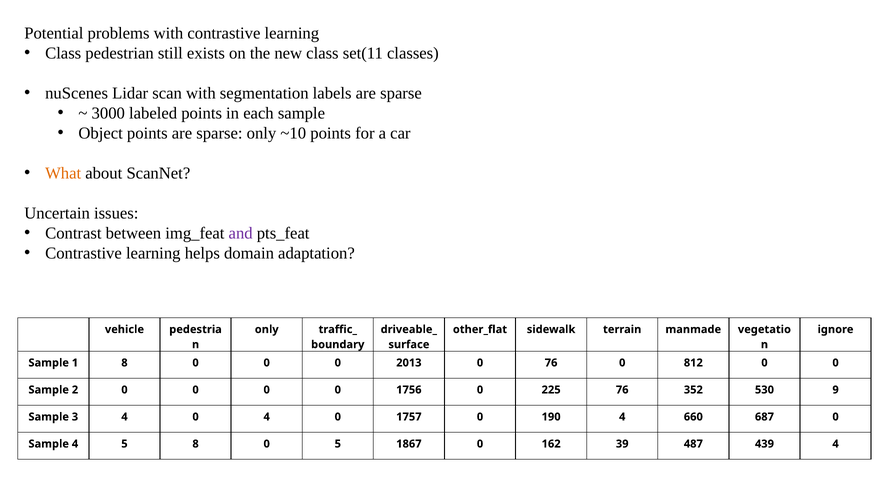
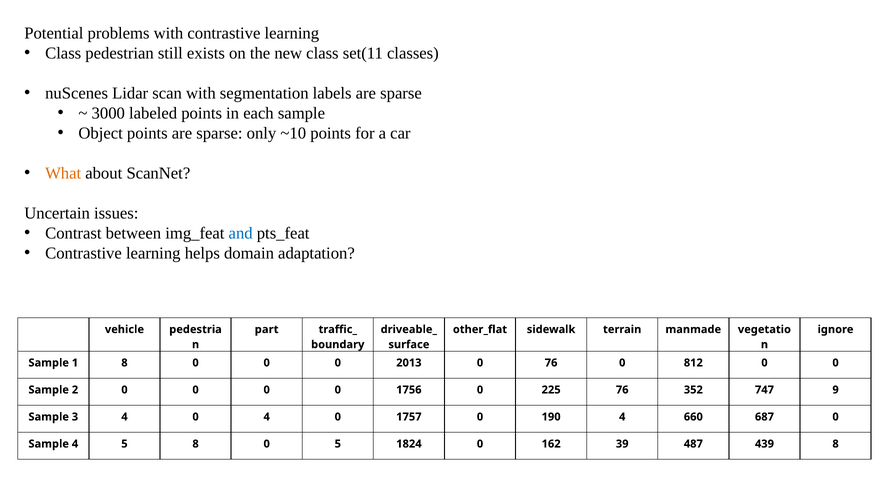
and colour: purple -> blue
only at (267, 329): only -> part
530: 530 -> 747
1867: 1867 -> 1824
439 4: 4 -> 8
